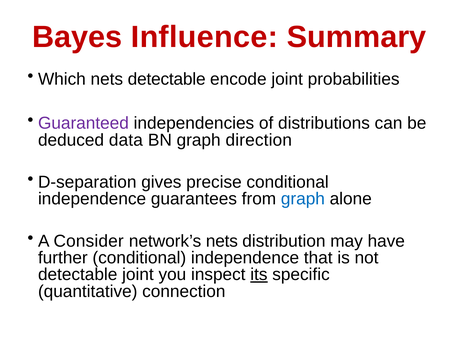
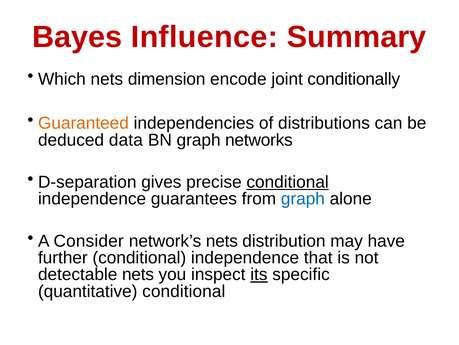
nets detectable: detectable -> dimension
probabilities: probabilities -> conditionally
Guaranteed colour: purple -> orange
direction: direction -> networks
conditional at (288, 182) underline: none -> present
detectable joint: joint -> nets
quantitative connection: connection -> conditional
